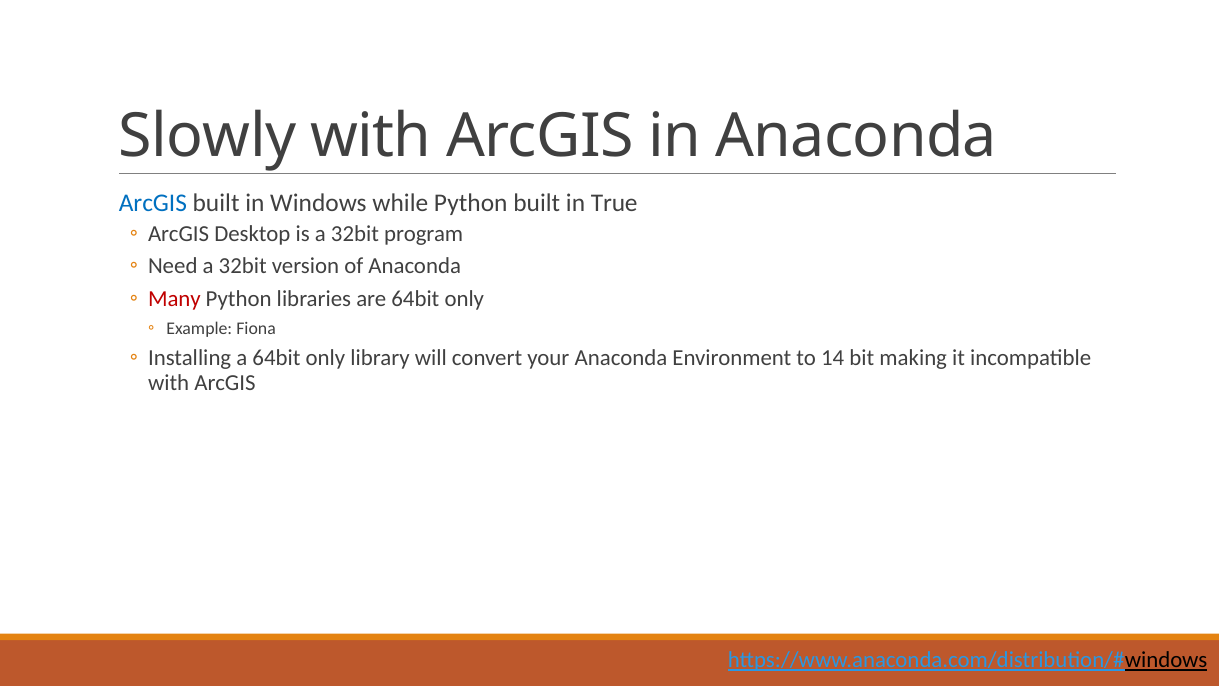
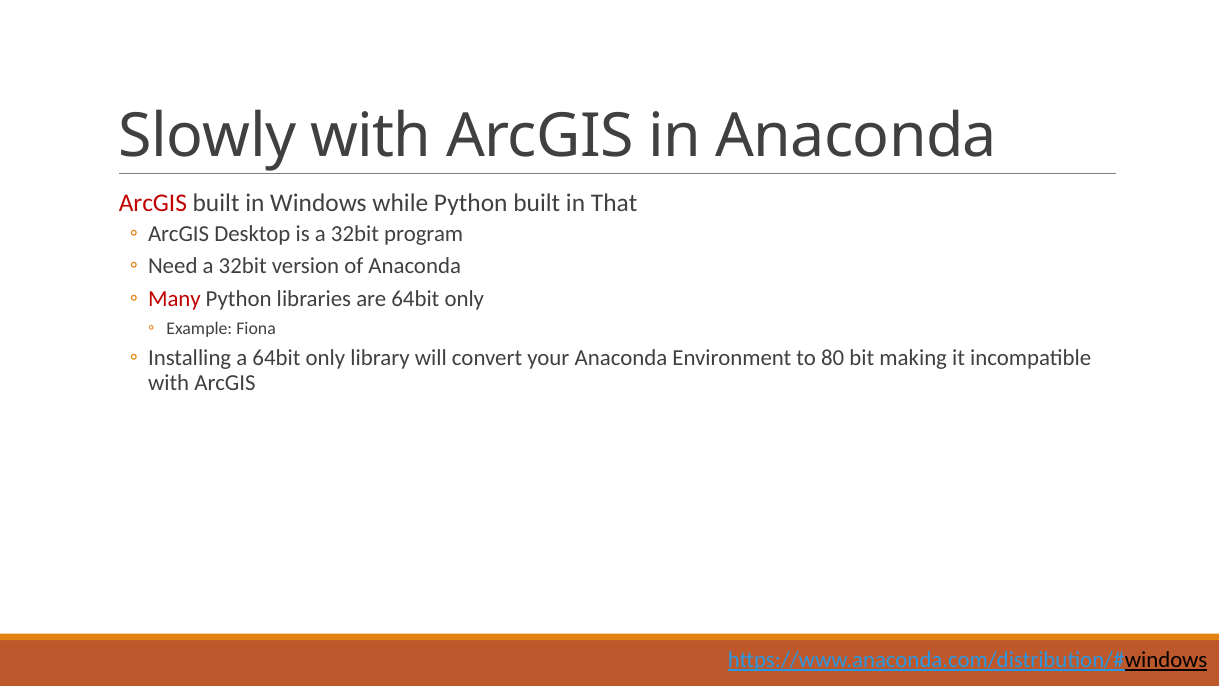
ArcGIS at (153, 203) colour: blue -> red
True: True -> That
14: 14 -> 80
